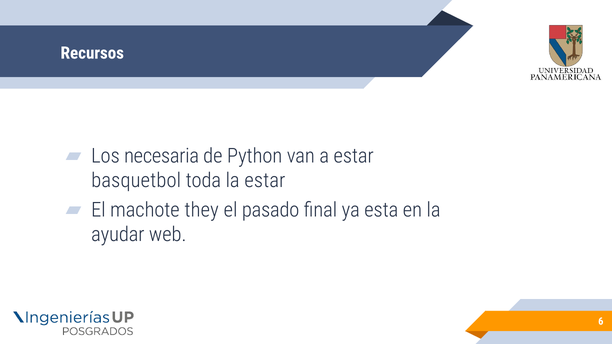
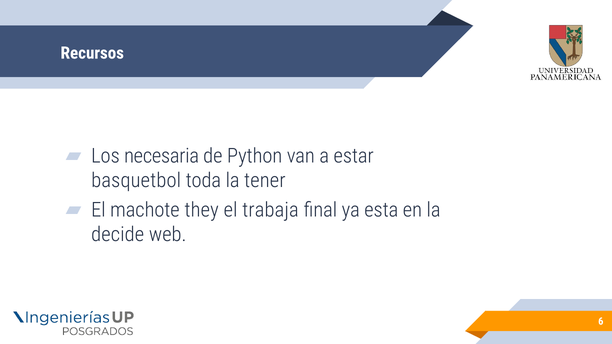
la estar: estar -> tener
pasado: pasado -> trabaja
ayudar: ayudar -> decide
